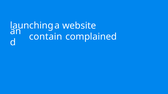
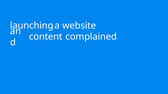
contain: contain -> content
